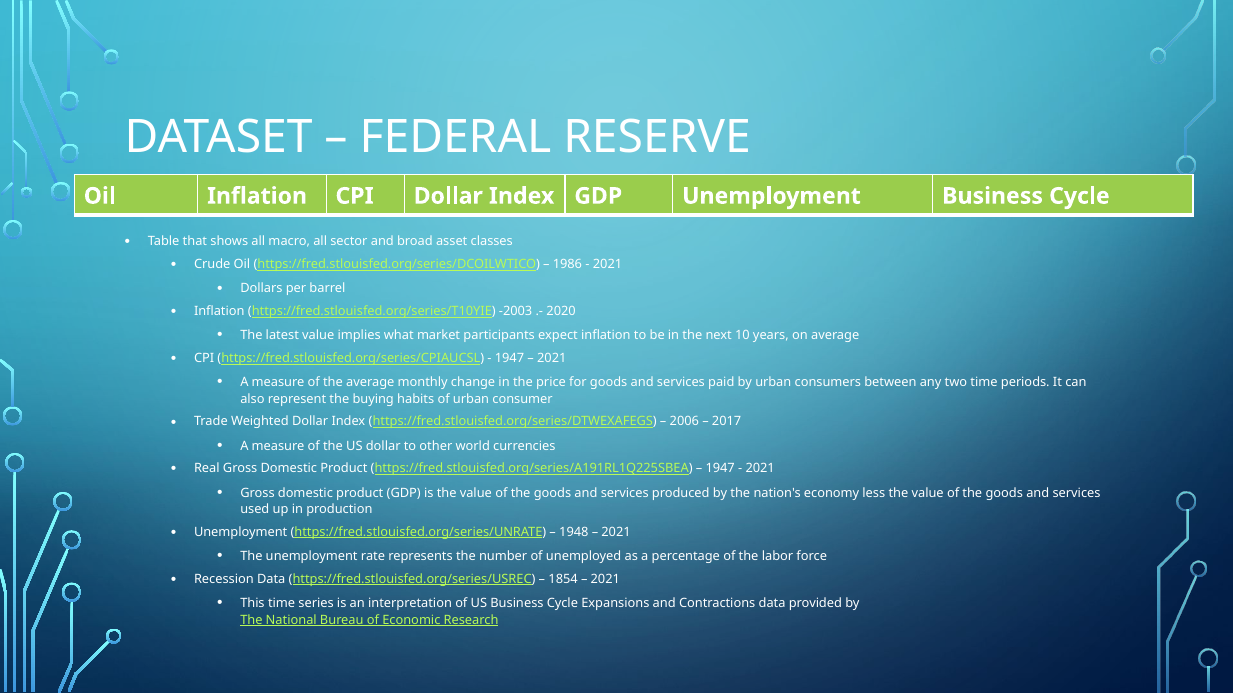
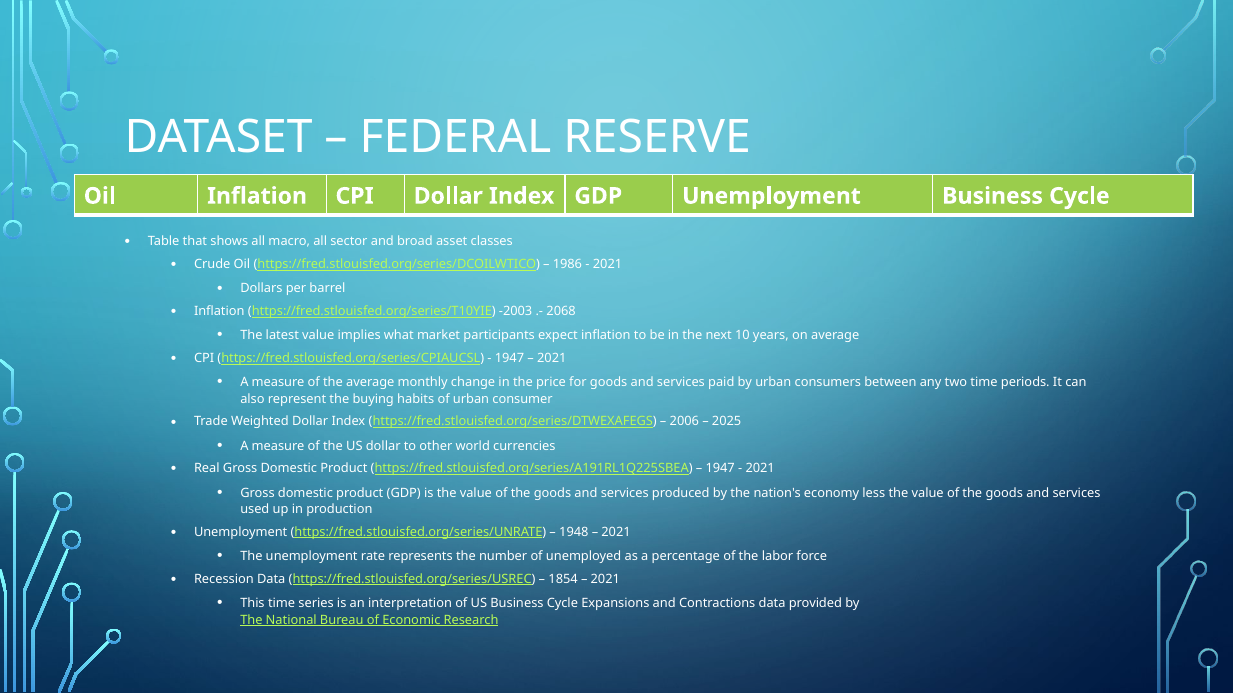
2020: 2020 -> 2068
2017: 2017 -> 2025
